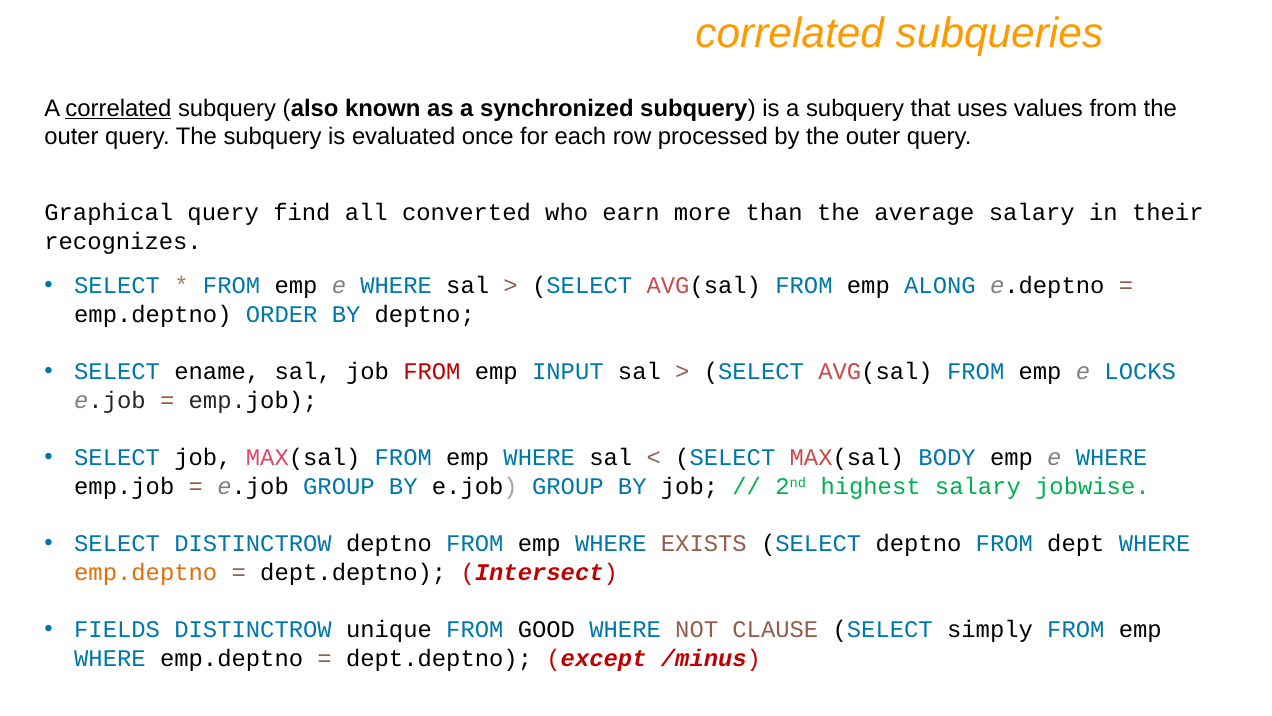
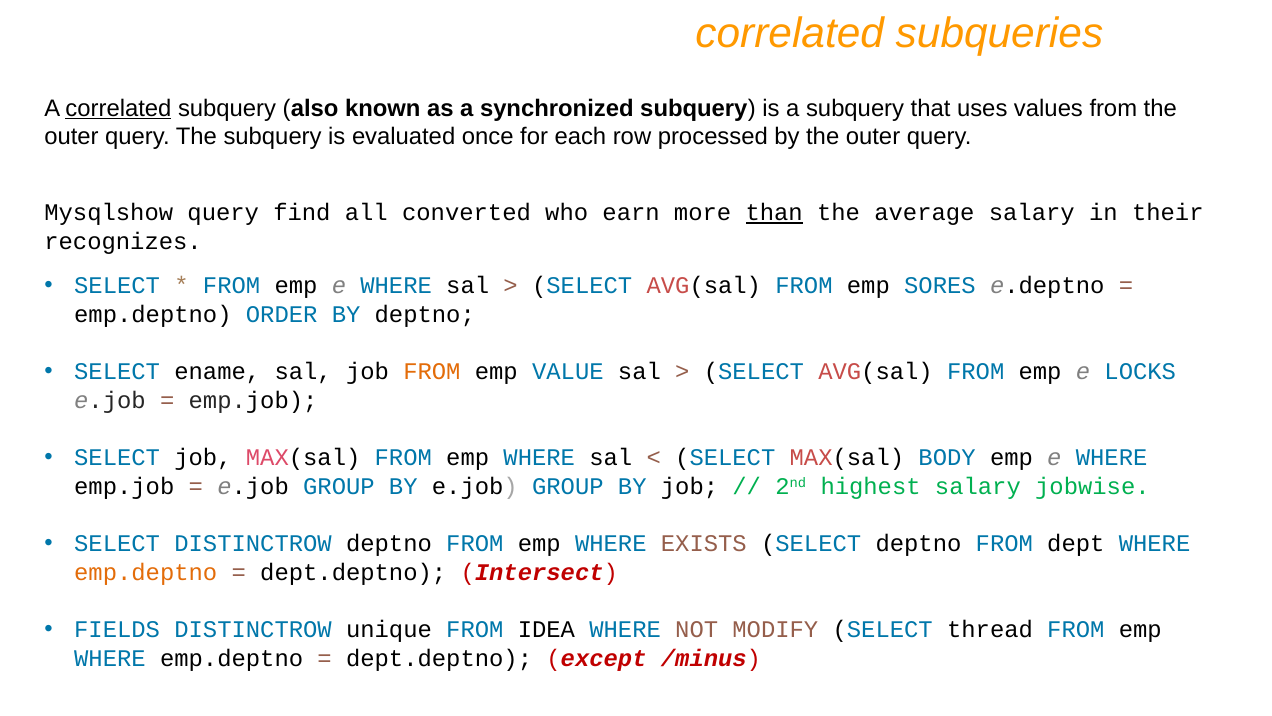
Graphical: Graphical -> Mysqlshow
than underline: none -> present
ALONG: ALONG -> SORES
FROM at (432, 372) colour: red -> orange
INPUT: INPUT -> VALUE
GOOD: GOOD -> IDEA
CLAUSE: CLAUSE -> MODIFY
simply: simply -> thread
